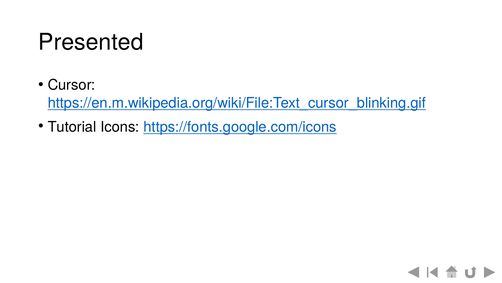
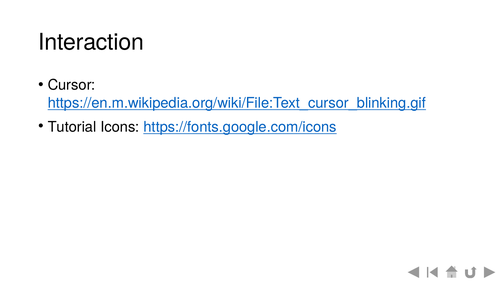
Presented: Presented -> Interaction
